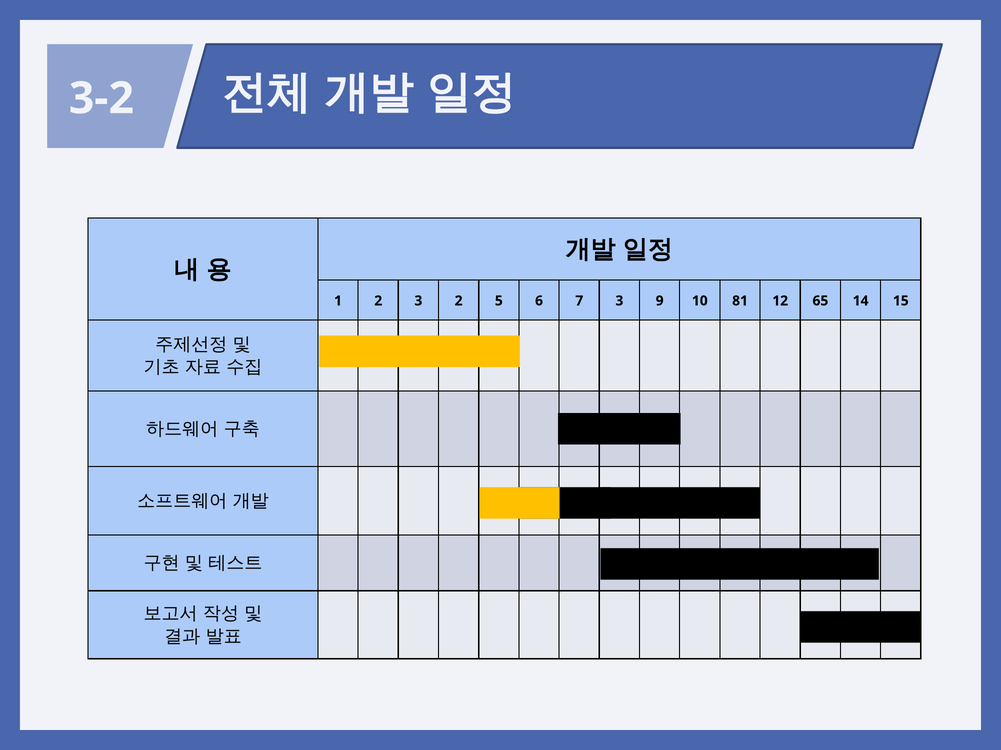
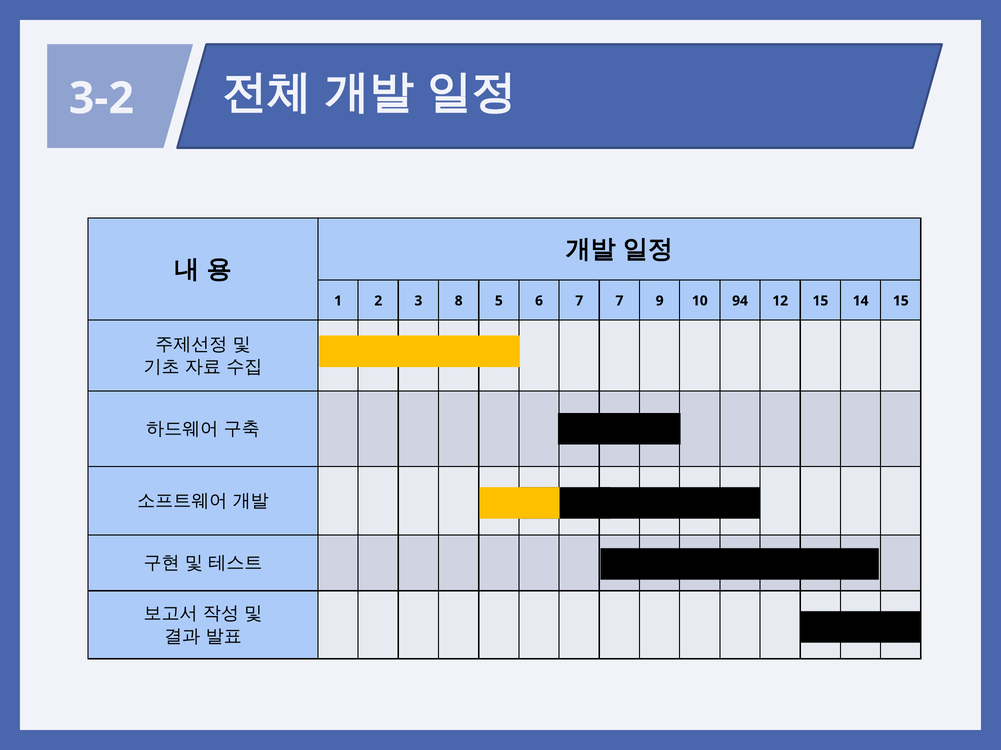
3 2: 2 -> 8
7 3: 3 -> 7
81: 81 -> 94
12 65: 65 -> 15
